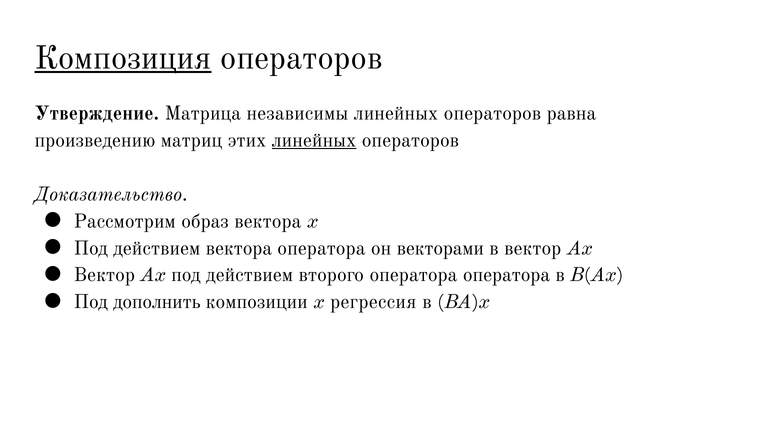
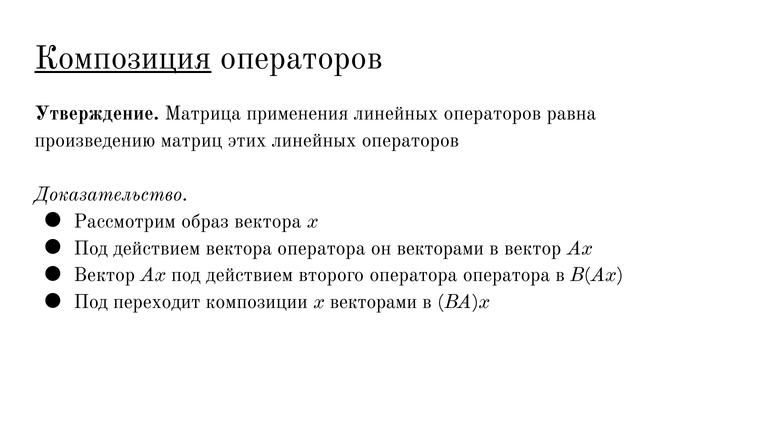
независимы: независимы -> применения
линейных at (314, 140) underline: present -> none
дополнить: дополнить -> переходит
x регрессия: регрессия -> векторами
